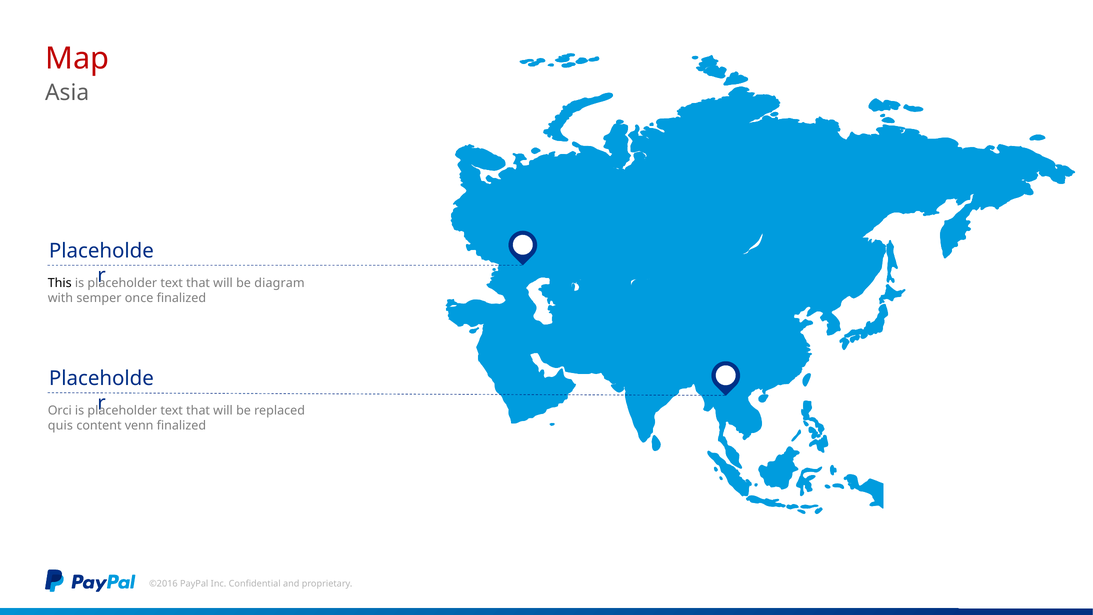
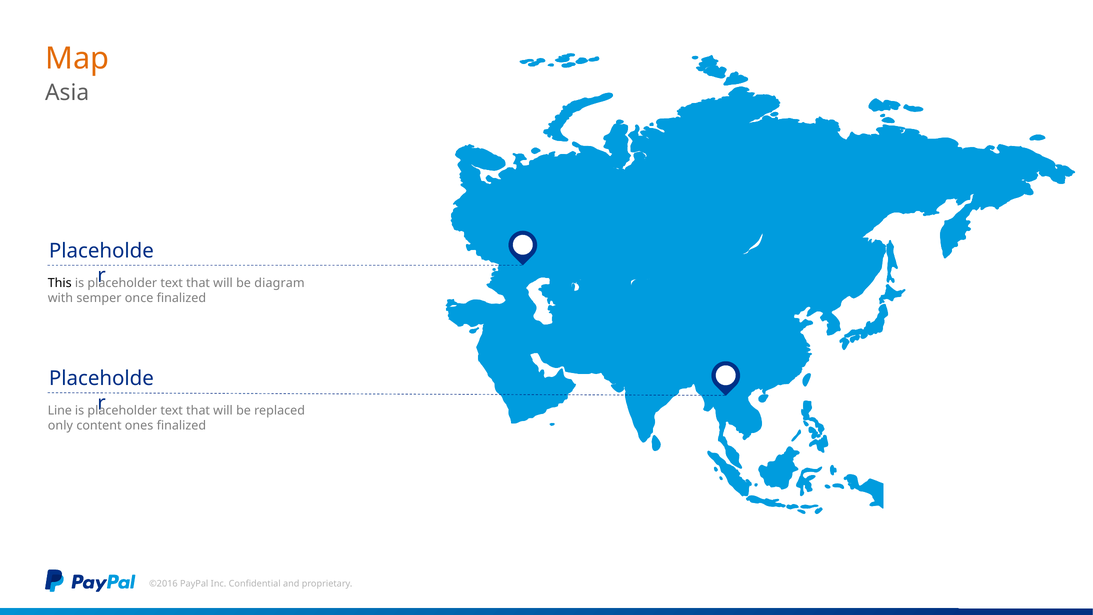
Map colour: red -> orange
Orci: Orci -> Line
quis: quis -> only
venn: venn -> ones
